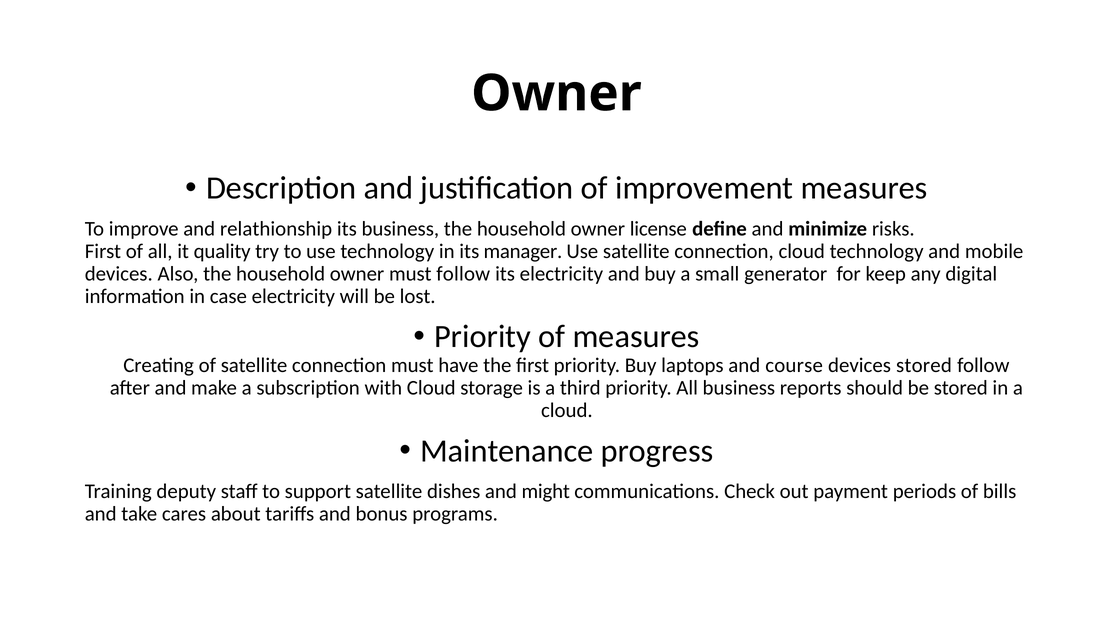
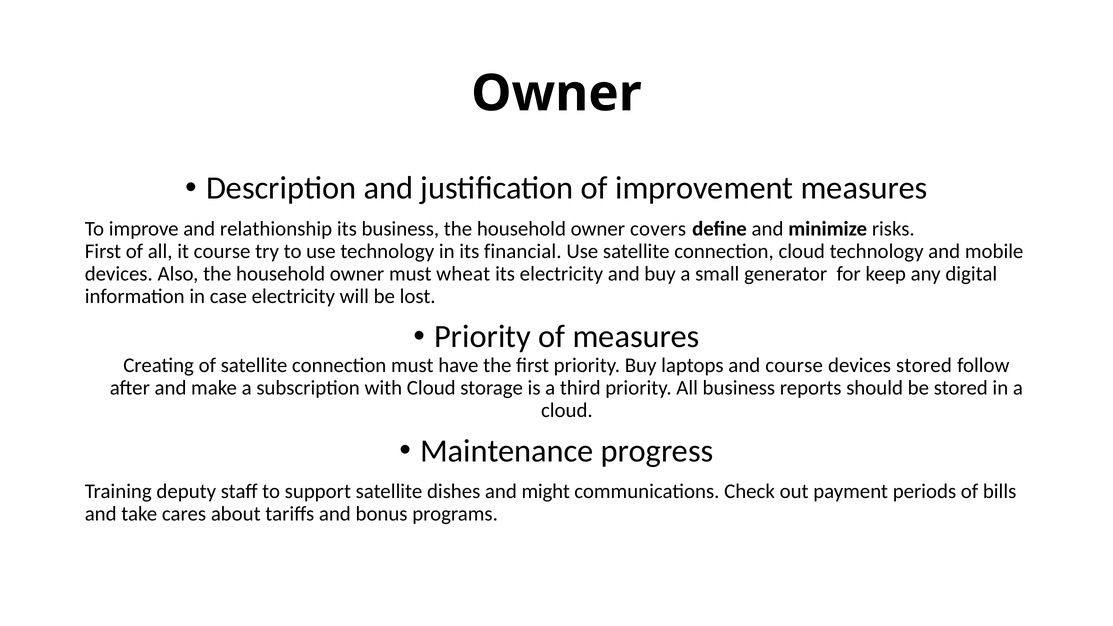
license: license -> covers
it quality: quality -> course
manager: manager -> financial
must follow: follow -> wheat
